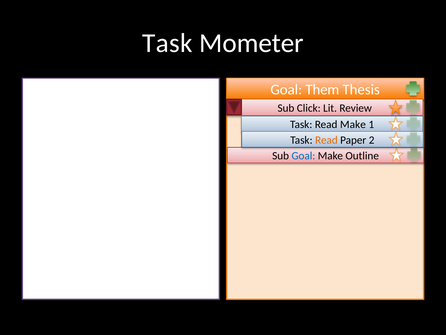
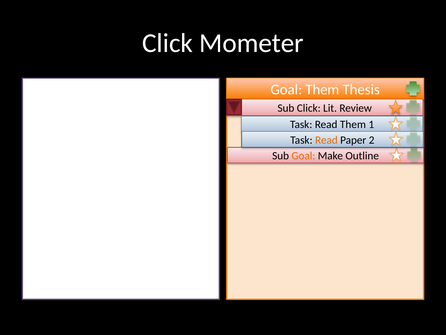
Task at (167, 43): Task -> Click
Read Make: Make -> Them
Goal at (303, 156) colour: blue -> orange
